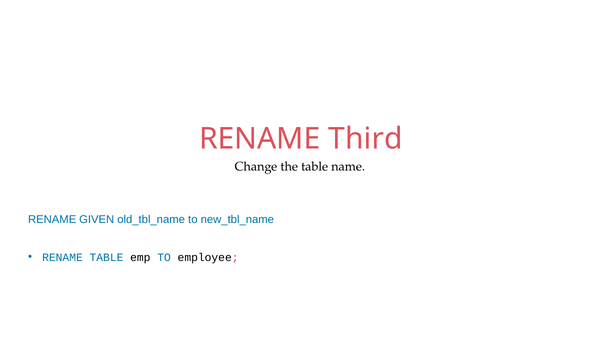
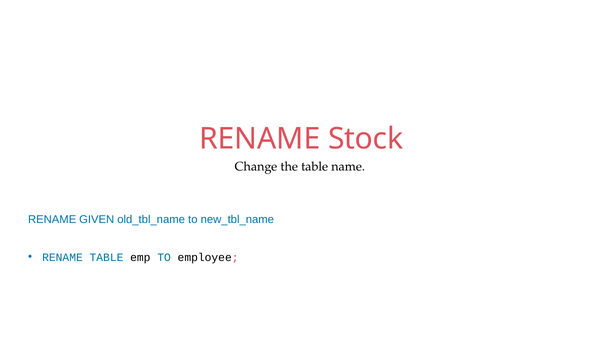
Third: Third -> Stock
